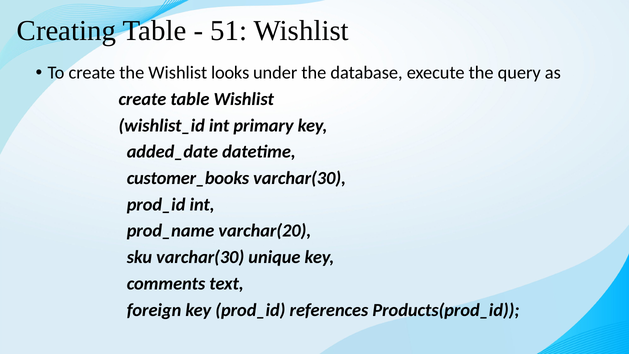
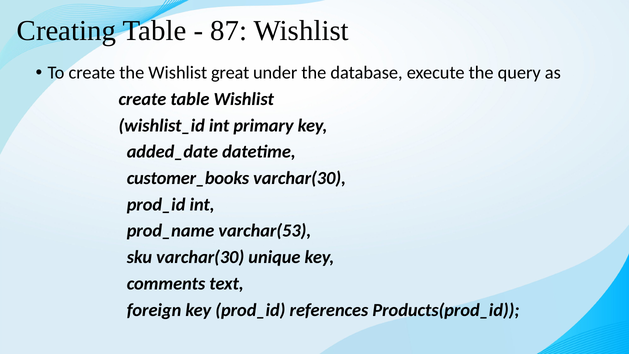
51: 51 -> 87
looks: looks -> great
varchar(20: varchar(20 -> varchar(53
